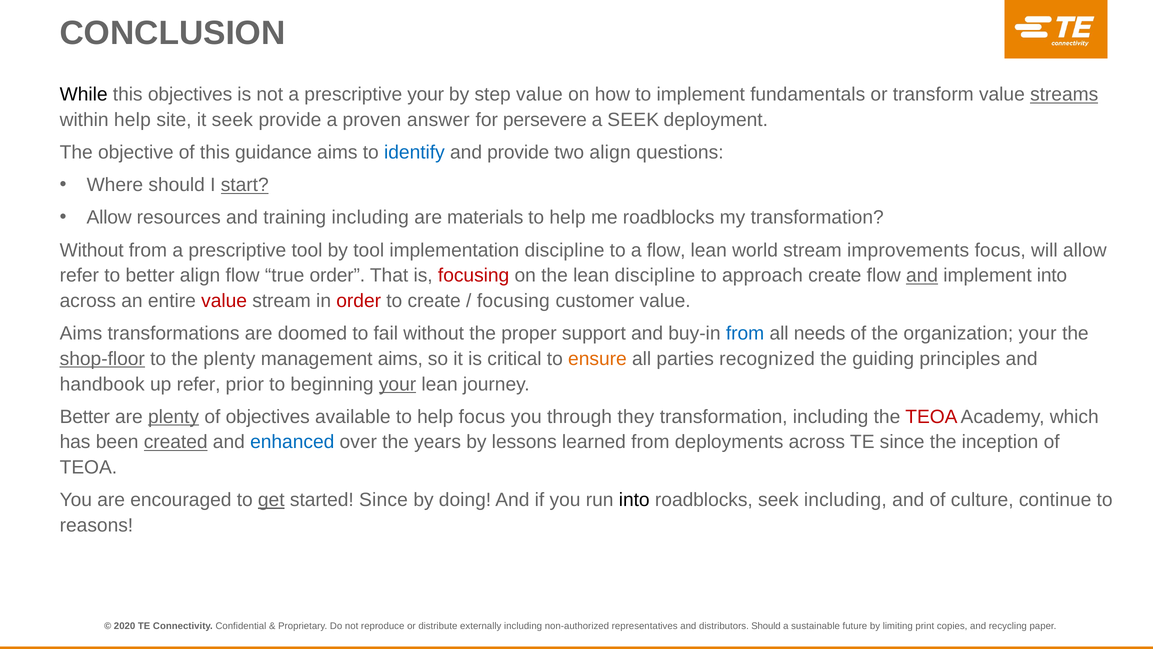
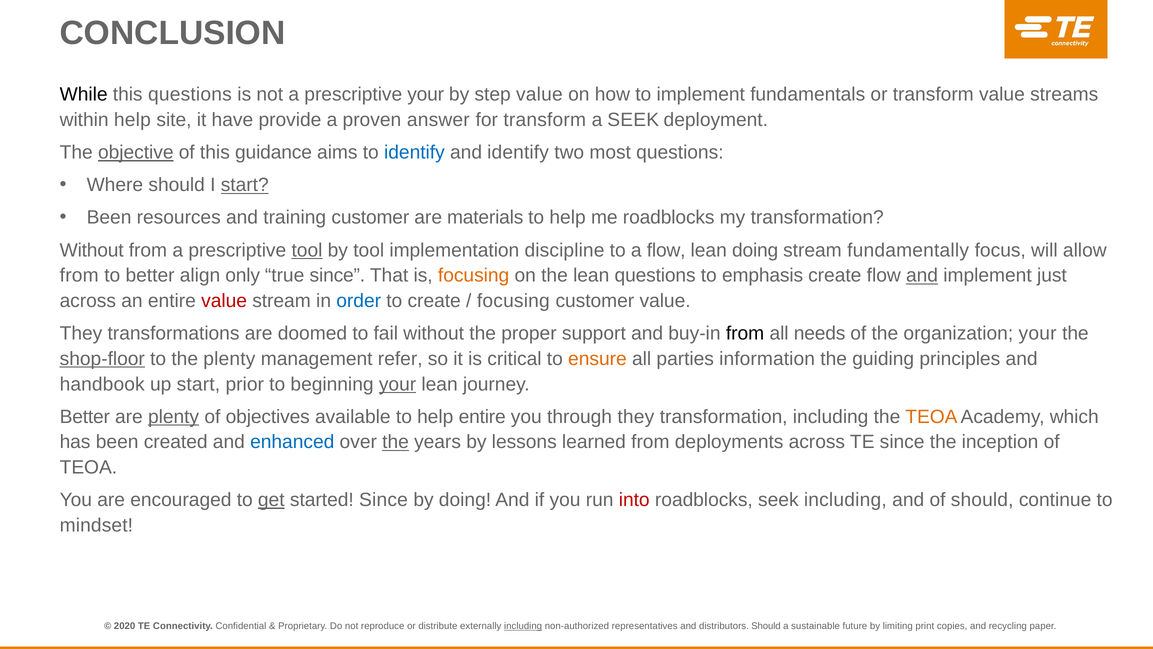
this objectives: objectives -> questions
streams underline: present -> none
it seek: seek -> have
for persevere: persevere -> transform
objective underline: none -> present
and provide: provide -> identify
two align: align -> most
Allow at (109, 218): Allow -> Been
training including: including -> customer
tool at (307, 250) underline: none -> present
lean world: world -> doing
improvements: improvements -> fundamentally
refer at (79, 275): refer -> from
align flow: flow -> only
true order: order -> since
focusing at (474, 275) colour: red -> orange
lean discipline: discipline -> questions
approach: approach -> emphasis
implement into: into -> just
order at (359, 301) colour: red -> blue
Aims at (81, 333): Aims -> They
from at (745, 333) colour: blue -> black
management aims: aims -> refer
recognized: recognized -> information
up refer: refer -> start
help focus: focus -> entire
TEOA at (931, 416) colour: red -> orange
created underline: present -> none
the at (396, 442) underline: none -> present
into at (634, 500) colour: black -> red
of culture: culture -> should
reasons: reasons -> mindset
including at (523, 626) underline: none -> present
